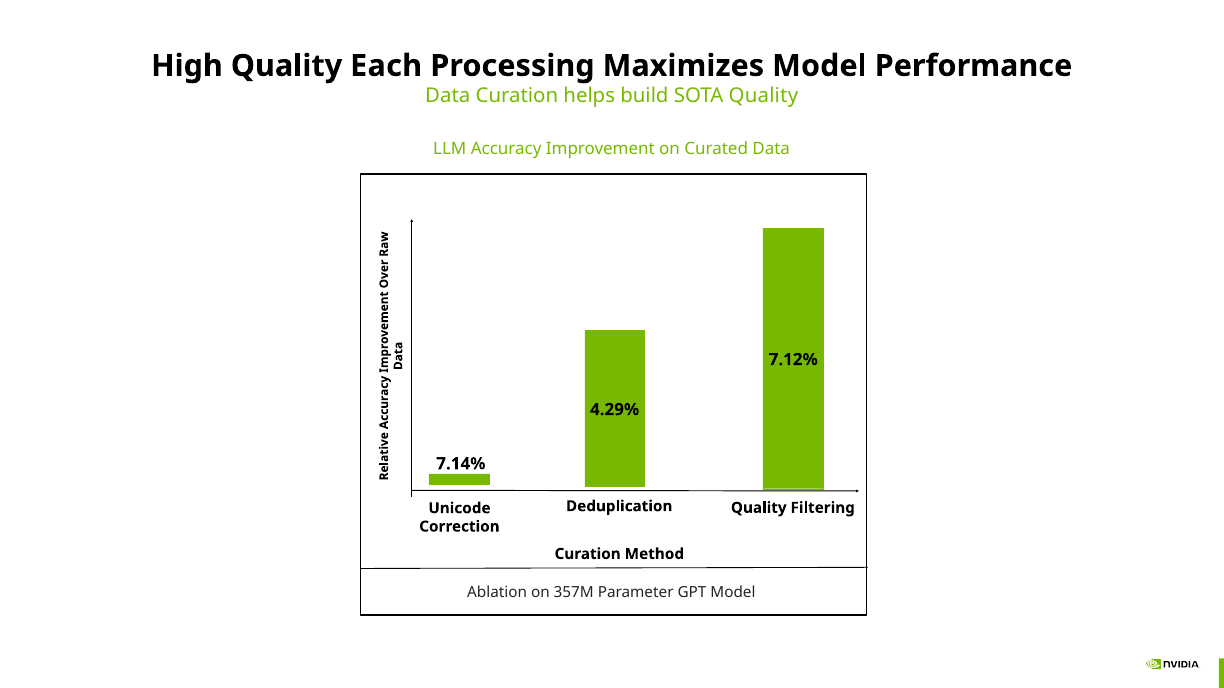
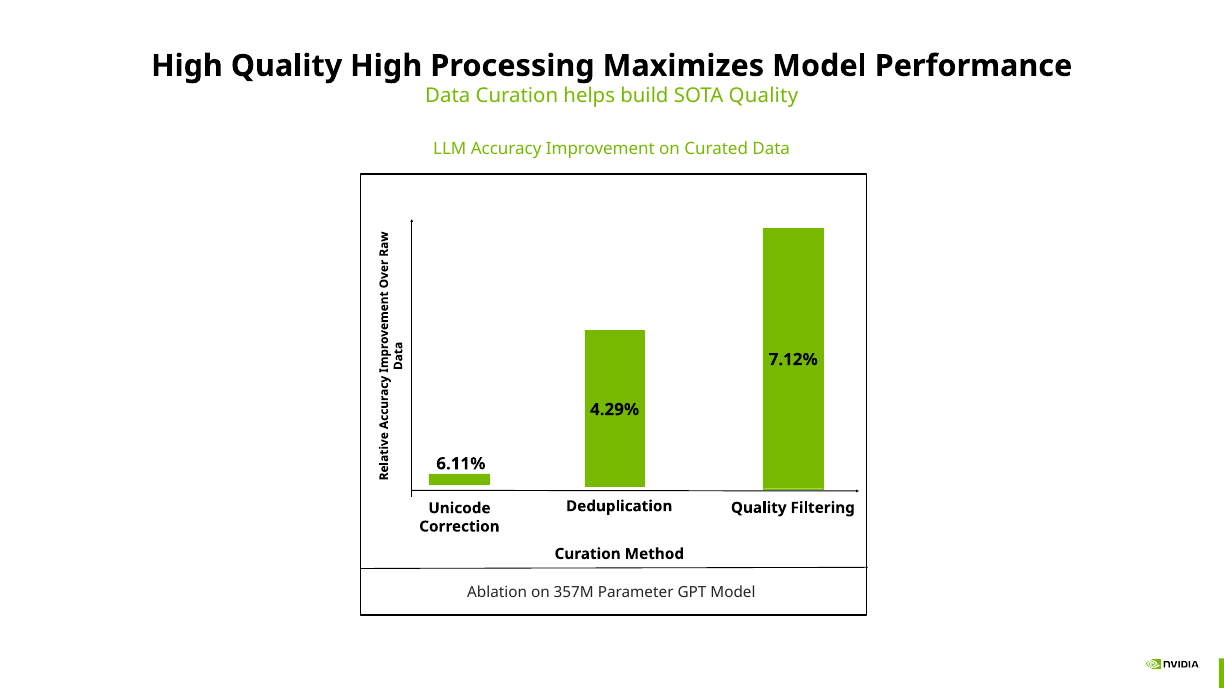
Quality Each: Each -> High
7.14%: 7.14% -> 6.11%
